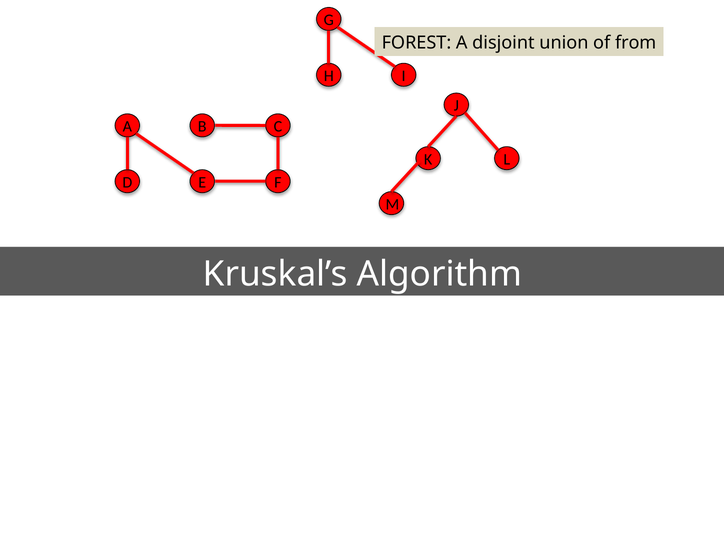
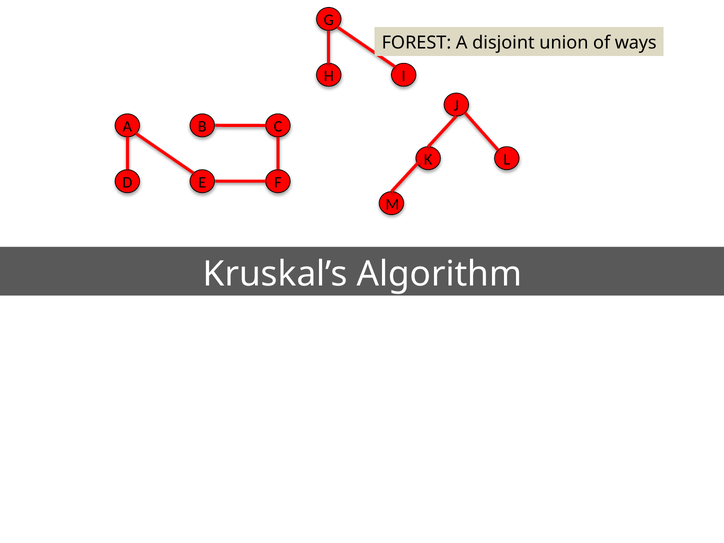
from: from -> ways
